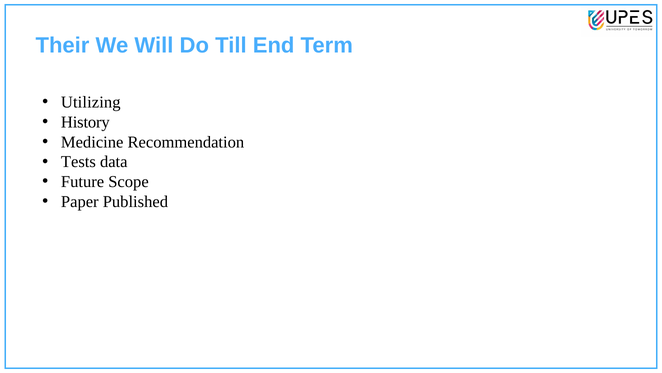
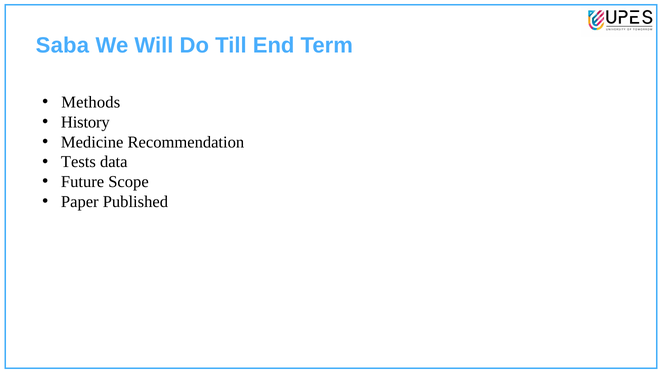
Their: Their -> Saba
Utilizing: Utilizing -> Methods
